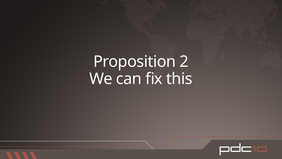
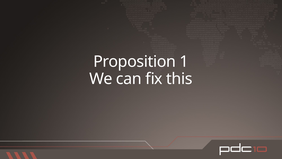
2: 2 -> 1
